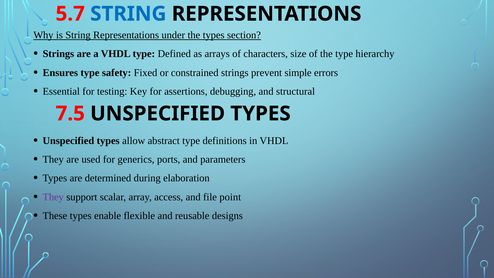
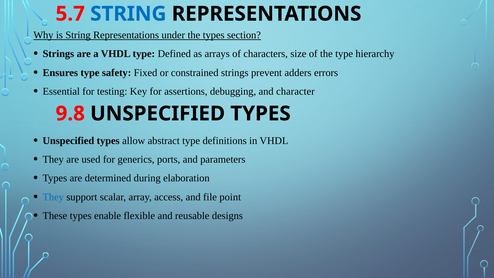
simple: simple -> adders
structural: structural -> character
7.5: 7.5 -> 9.8
They at (53, 197) colour: purple -> blue
